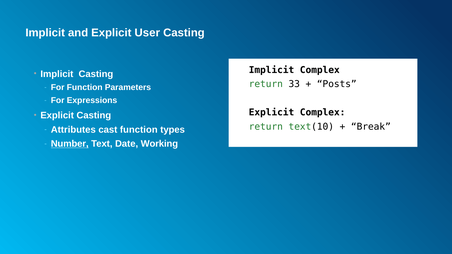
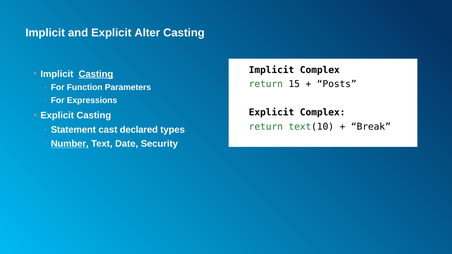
User: User -> Alter
Casting at (96, 74) underline: none -> present
33: 33 -> 15
Attributes: Attributes -> Statement
cast function: function -> declared
Working: Working -> Security
